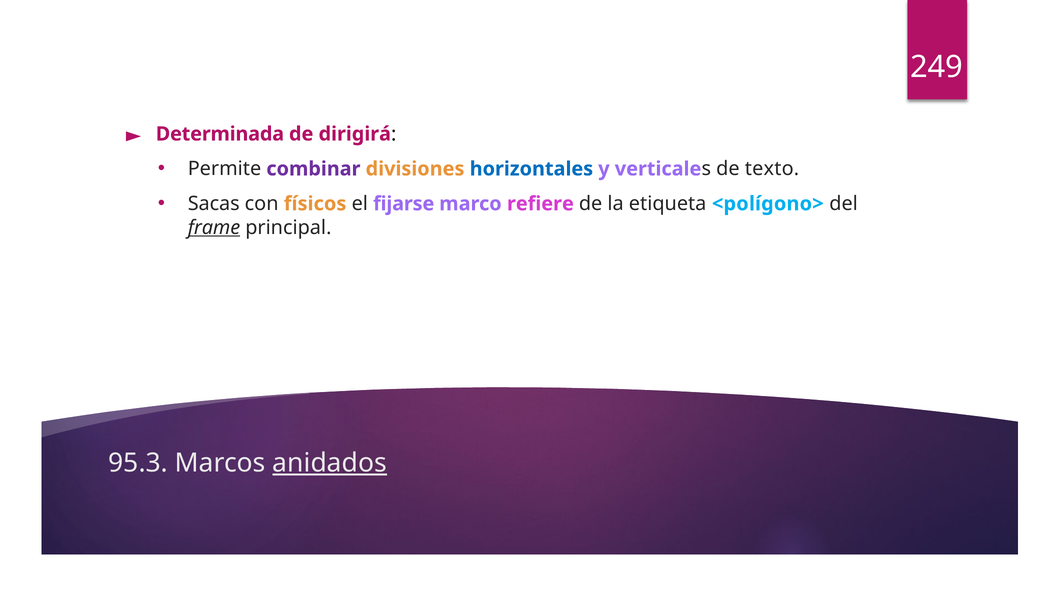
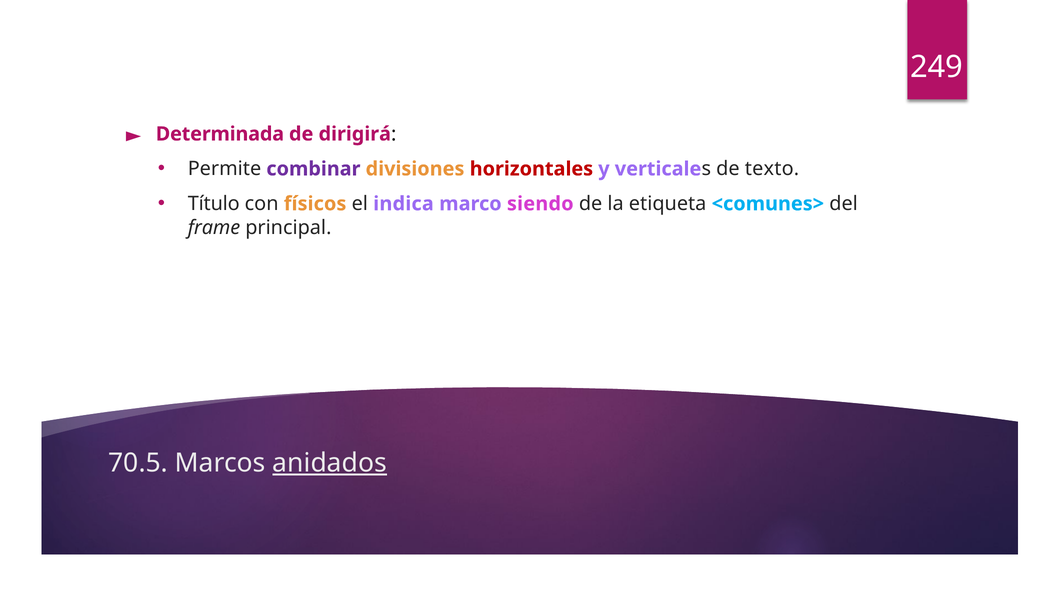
horizontales colour: blue -> red
Sacas: Sacas -> Título
fijarse: fijarse -> indica
refiere: refiere -> siendo
<polígono>: <polígono> -> <comunes>
frame underline: present -> none
95.3: 95.3 -> 70.5
